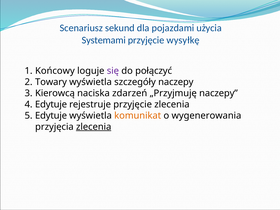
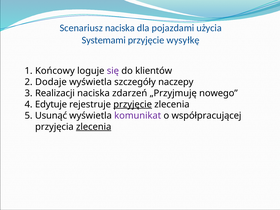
Scenariusz sekund: sekund -> naciska
połączyć: połączyć -> klientów
Towary: Towary -> Dodaje
Kierowcą: Kierowcą -> Realizacji
„Przyjmuję naczepy: naczepy -> nowego
przyjęcie at (133, 104) underline: none -> present
Edytuje at (51, 116): Edytuje -> Usunąć
komunikat colour: orange -> purple
wygenerowania: wygenerowania -> współpracującej
